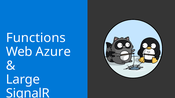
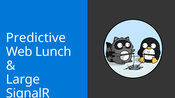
Functions: Functions -> Predictive
Azure: Azure -> Lunch
